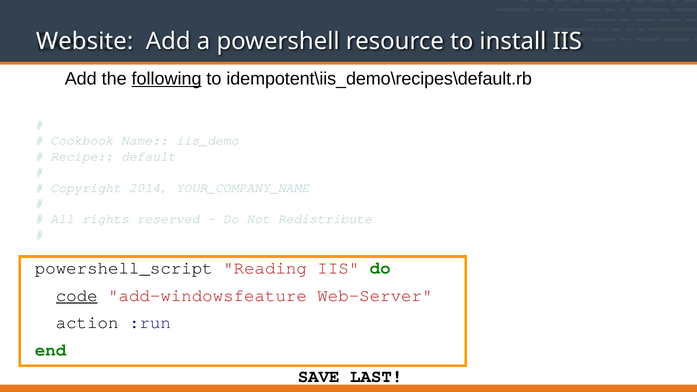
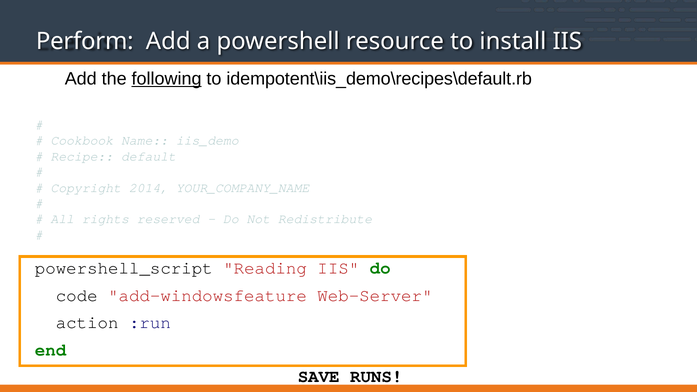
Website: Website -> Perform
code underline: present -> none
LAST: LAST -> RUNS
